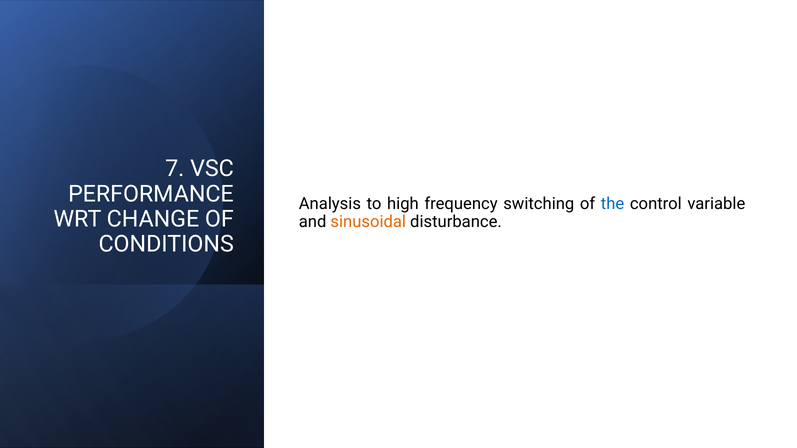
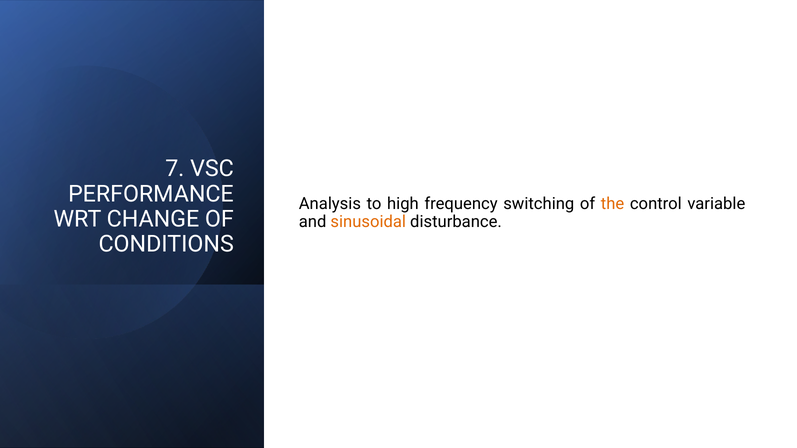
the colour: blue -> orange
